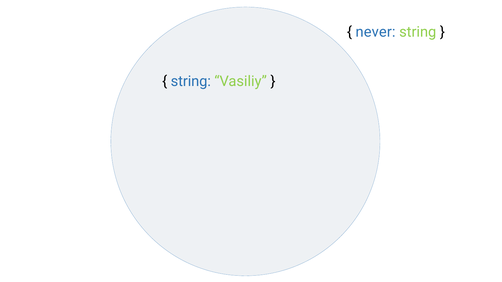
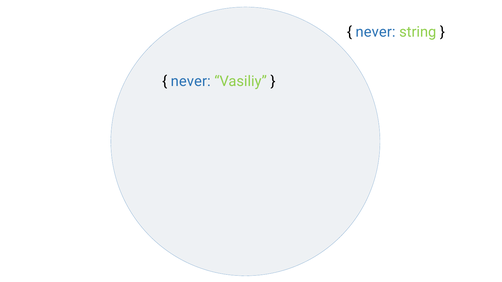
string at (191, 81): string -> never
